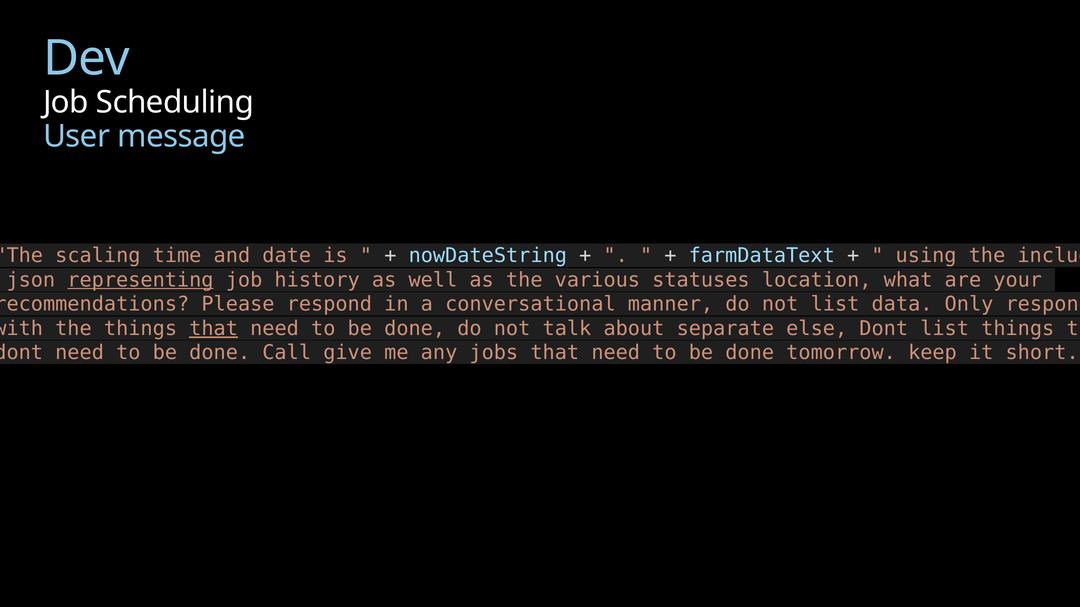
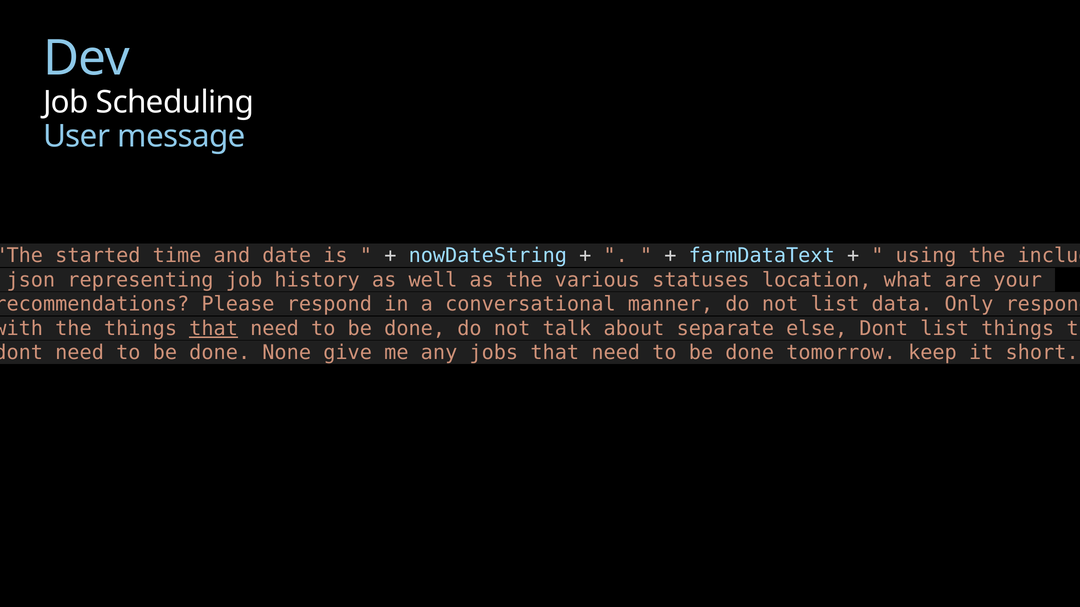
scaling: scaling -> started
representing underline: present -> none
Call: Call -> None
